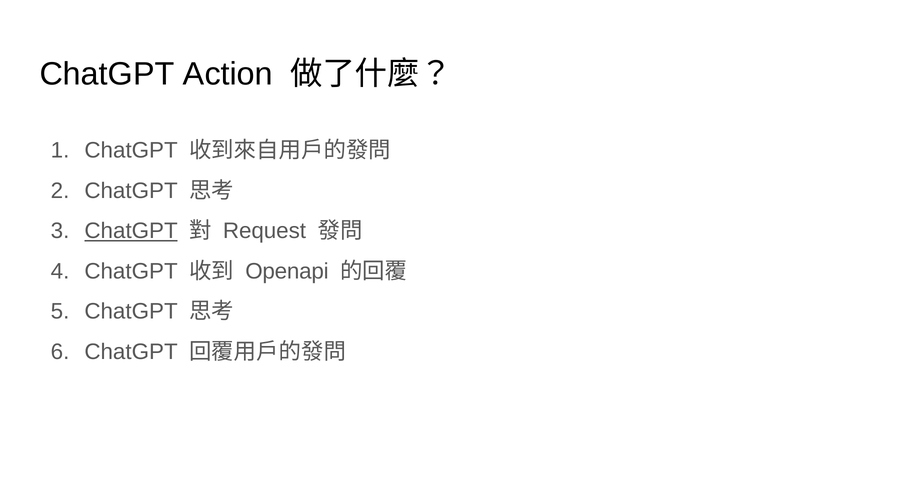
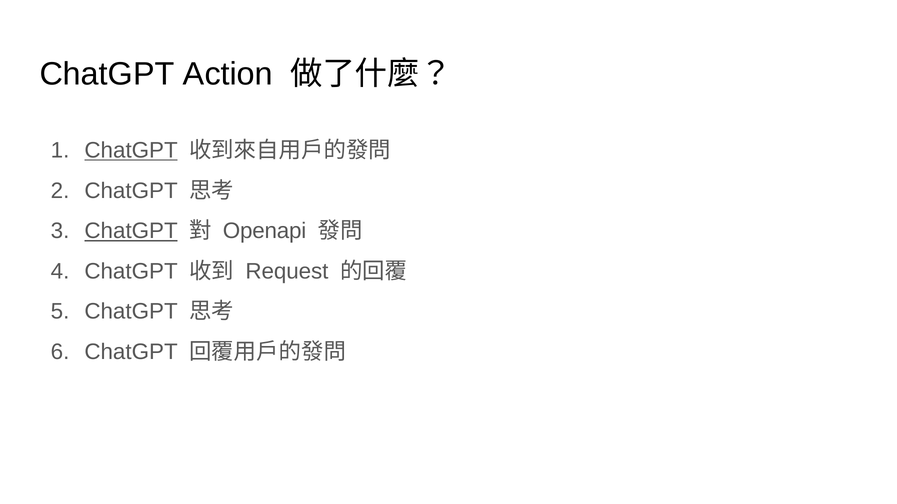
ChatGPT at (131, 150) underline: none -> present
Request: Request -> Openapi
Openapi: Openapi -> Request
